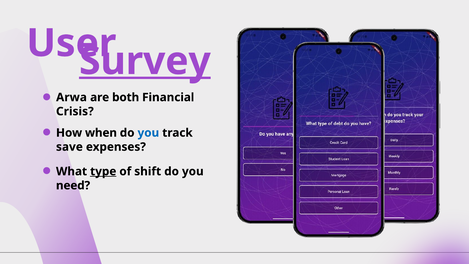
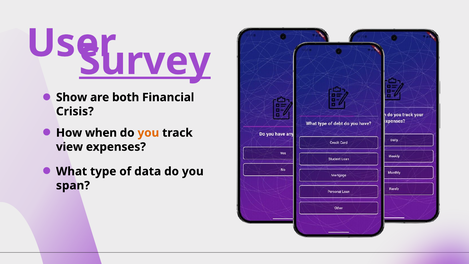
Arwa: Arwa -> Show
you at (148, 133) colour: blue -> orange
save: save -> view
type underline: present -> none
shift: shift -> data
need: need -> span
